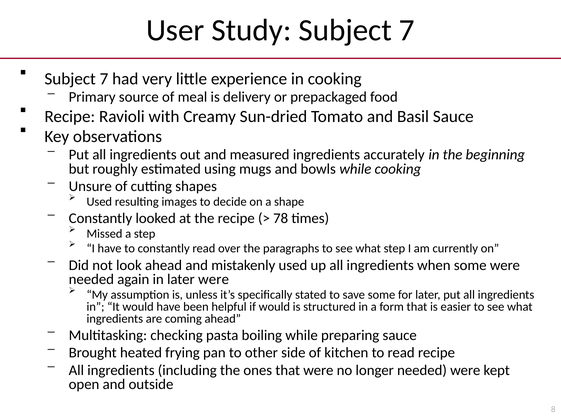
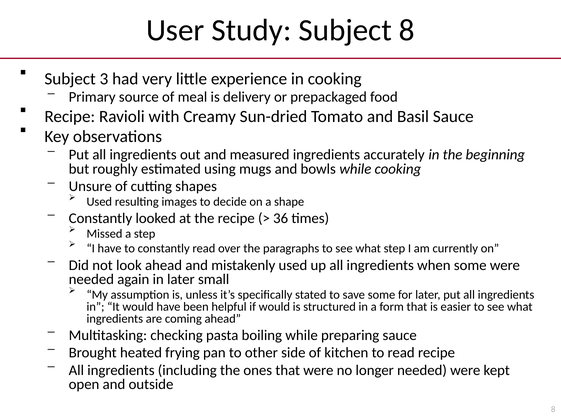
Study Subject 7: 7 -> 8
7 at (104, 79): 7 -> 3
78: 78 -> 36
later were: were -> small
